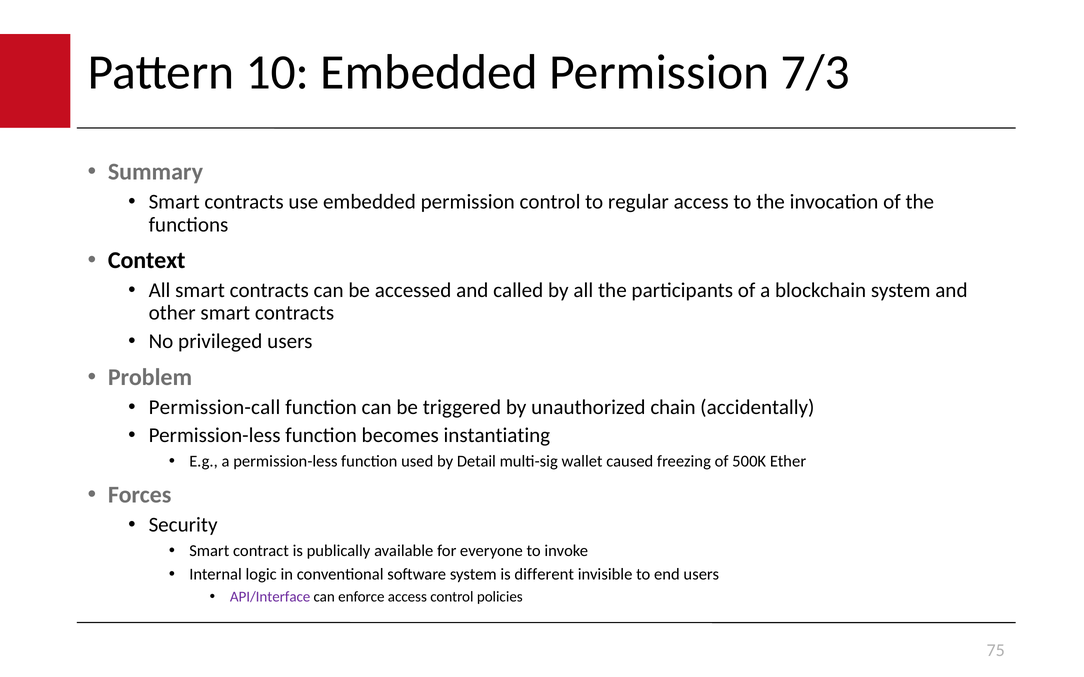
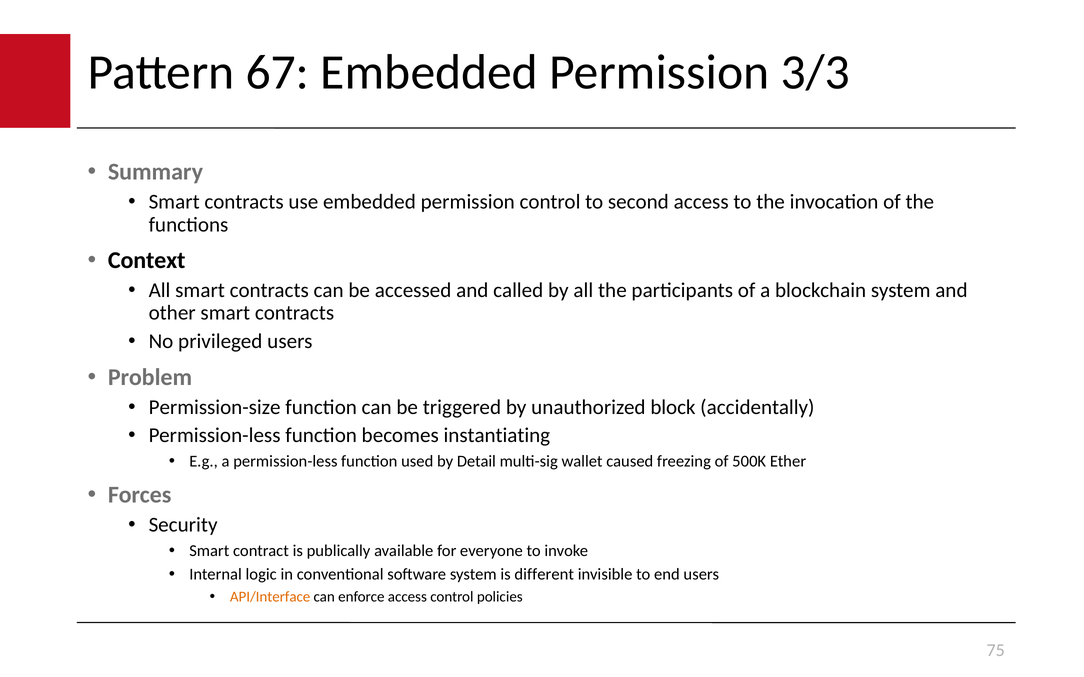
10: 10 -> 67
7/3: 7/3 -> 3/3
regular: regular -> second
Permission-call: Permission-call -> Permission-size
chain: chain -> block
API/Interface colour: purple -> orange
